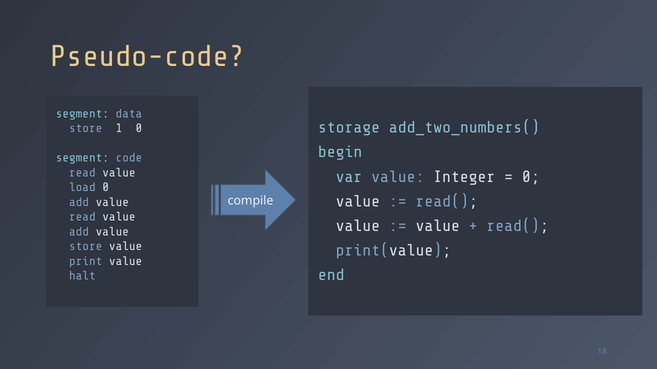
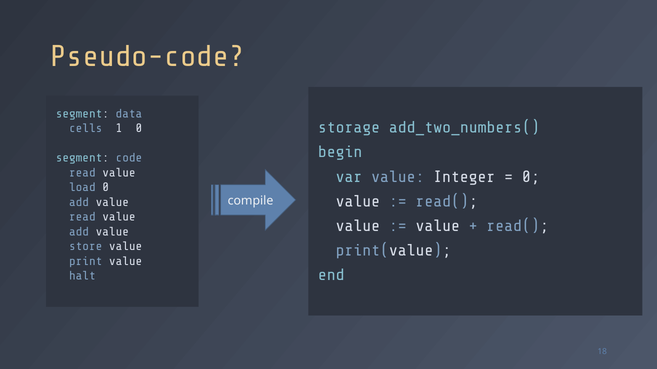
store at (86, 128): store -> cells
